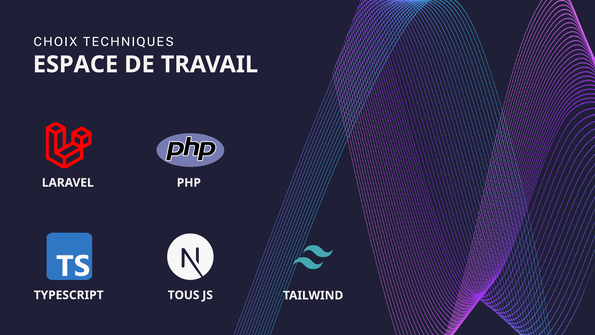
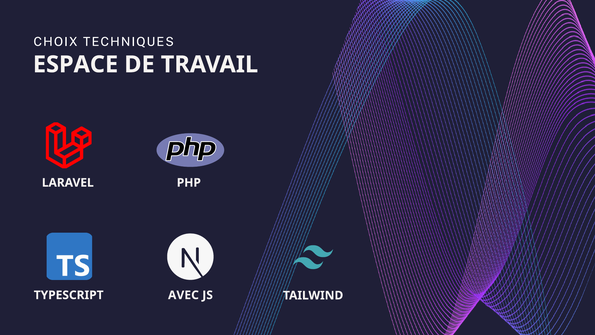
TOUS: TOUS -> AVEC
